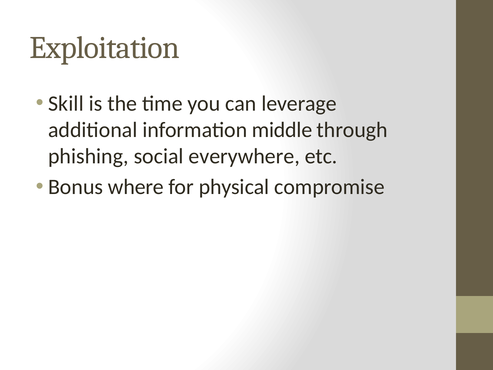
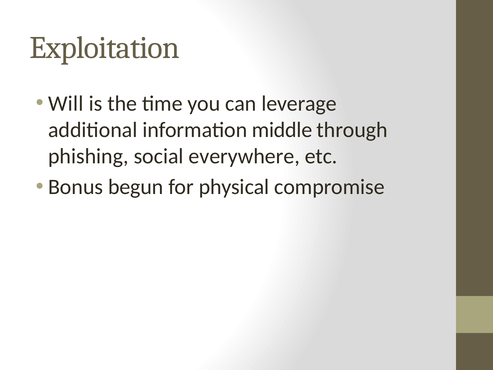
Skill: Skill -> Will
where: where -> begun
